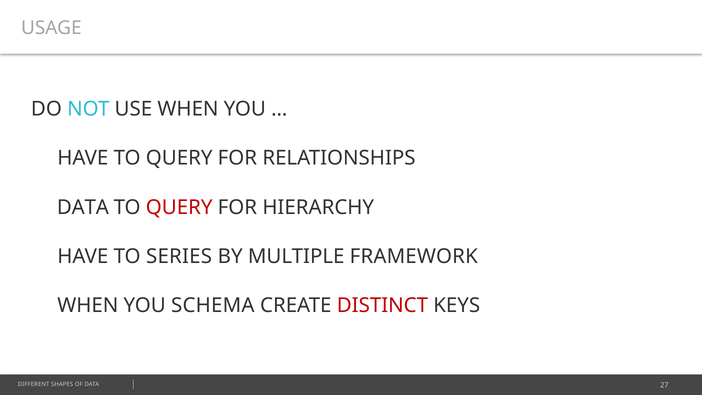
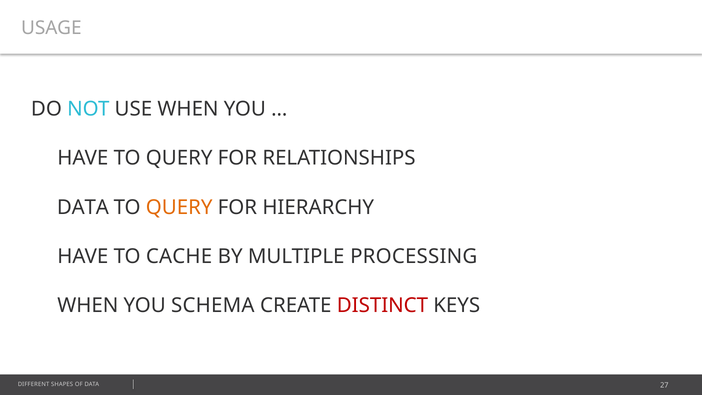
QUERY at (179, 207) colour: red -> orange
SERIES: SERIES -> CACHE
FRAMEWORK: FRAMEWORK -> PROCESSING
